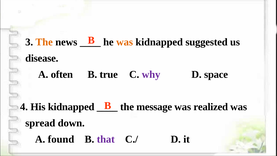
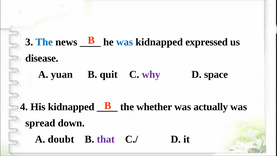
The at (44, 42) colour: orange -> blue
was at (125, 42) colour: orange -> blue
suggested: suggested -> expressed
often: often -> yuan
true: true -> quit
message: message -> whether
realized: realized -> actually
found: found -> doubt
